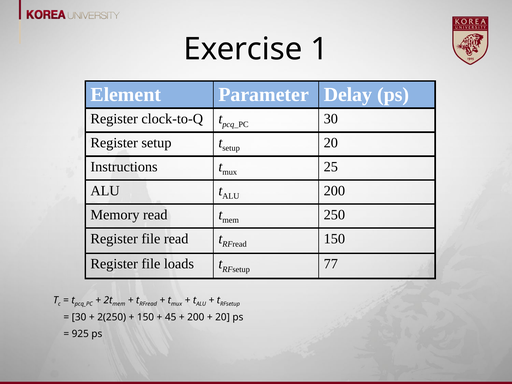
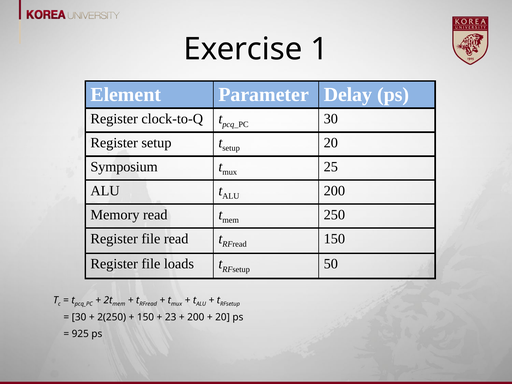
Instructions: Instructions -> Symposium
77: 77 -> 50
45: 45 -> 23
